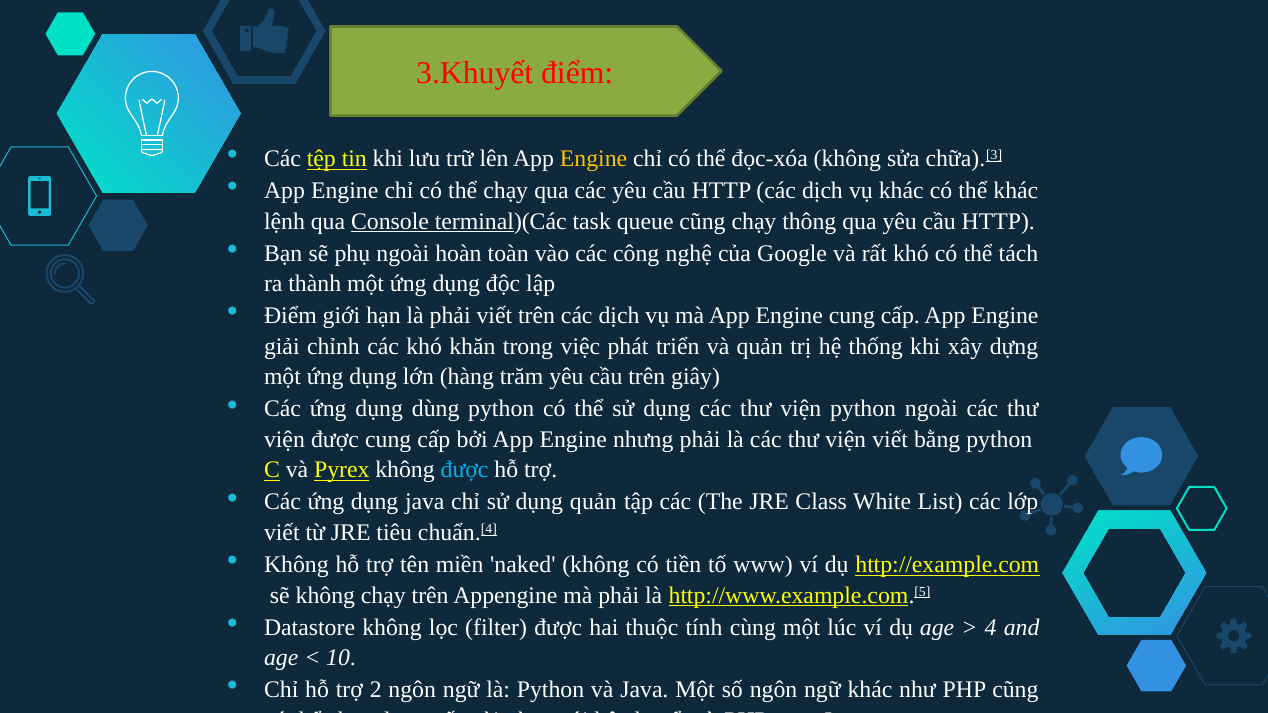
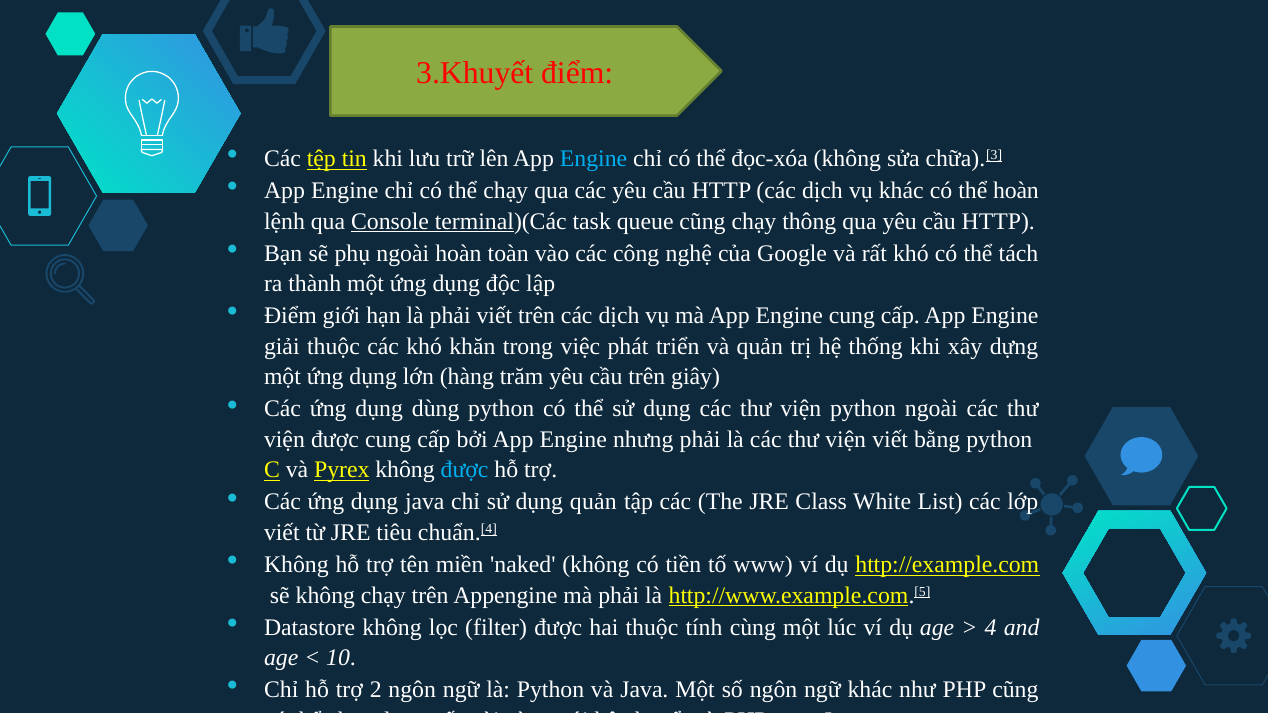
Engine at (594, 159) colour: yellow -> light blue
thể khác: khác -> hoàn
giải chỉnh: chỉnh -> thuộc
